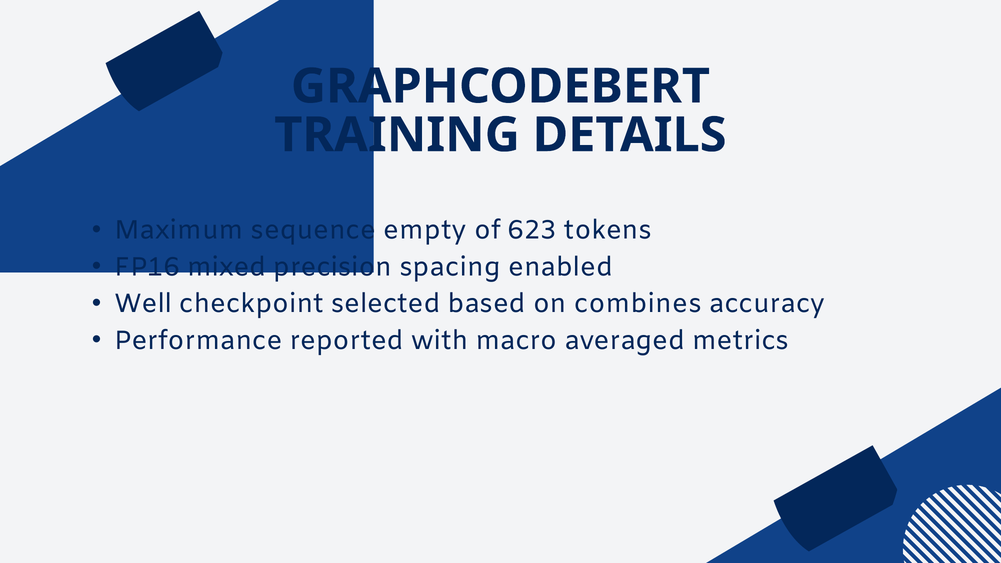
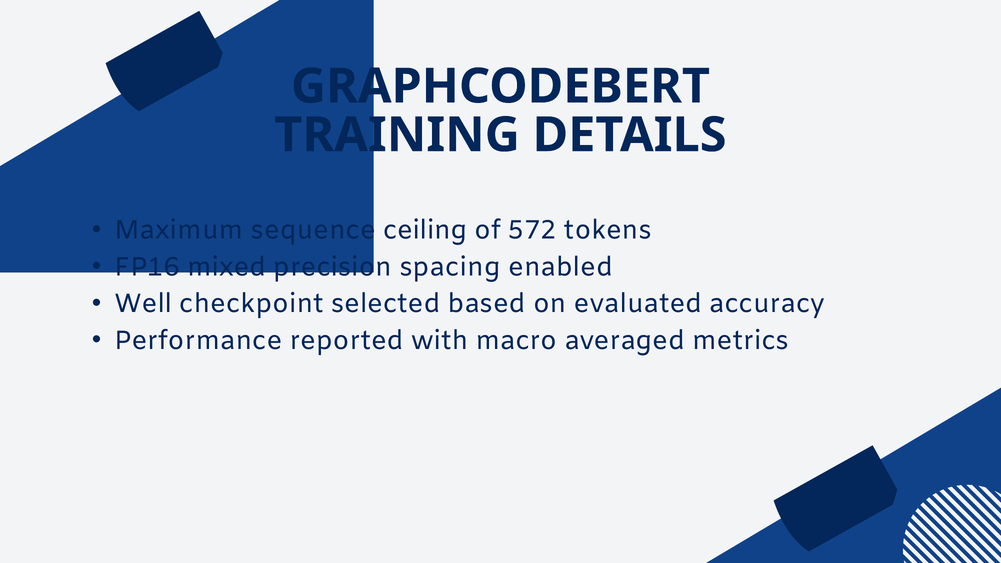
empty: empty -> ceiling
623: 623 -> 572
combines: combines -> evaluated
